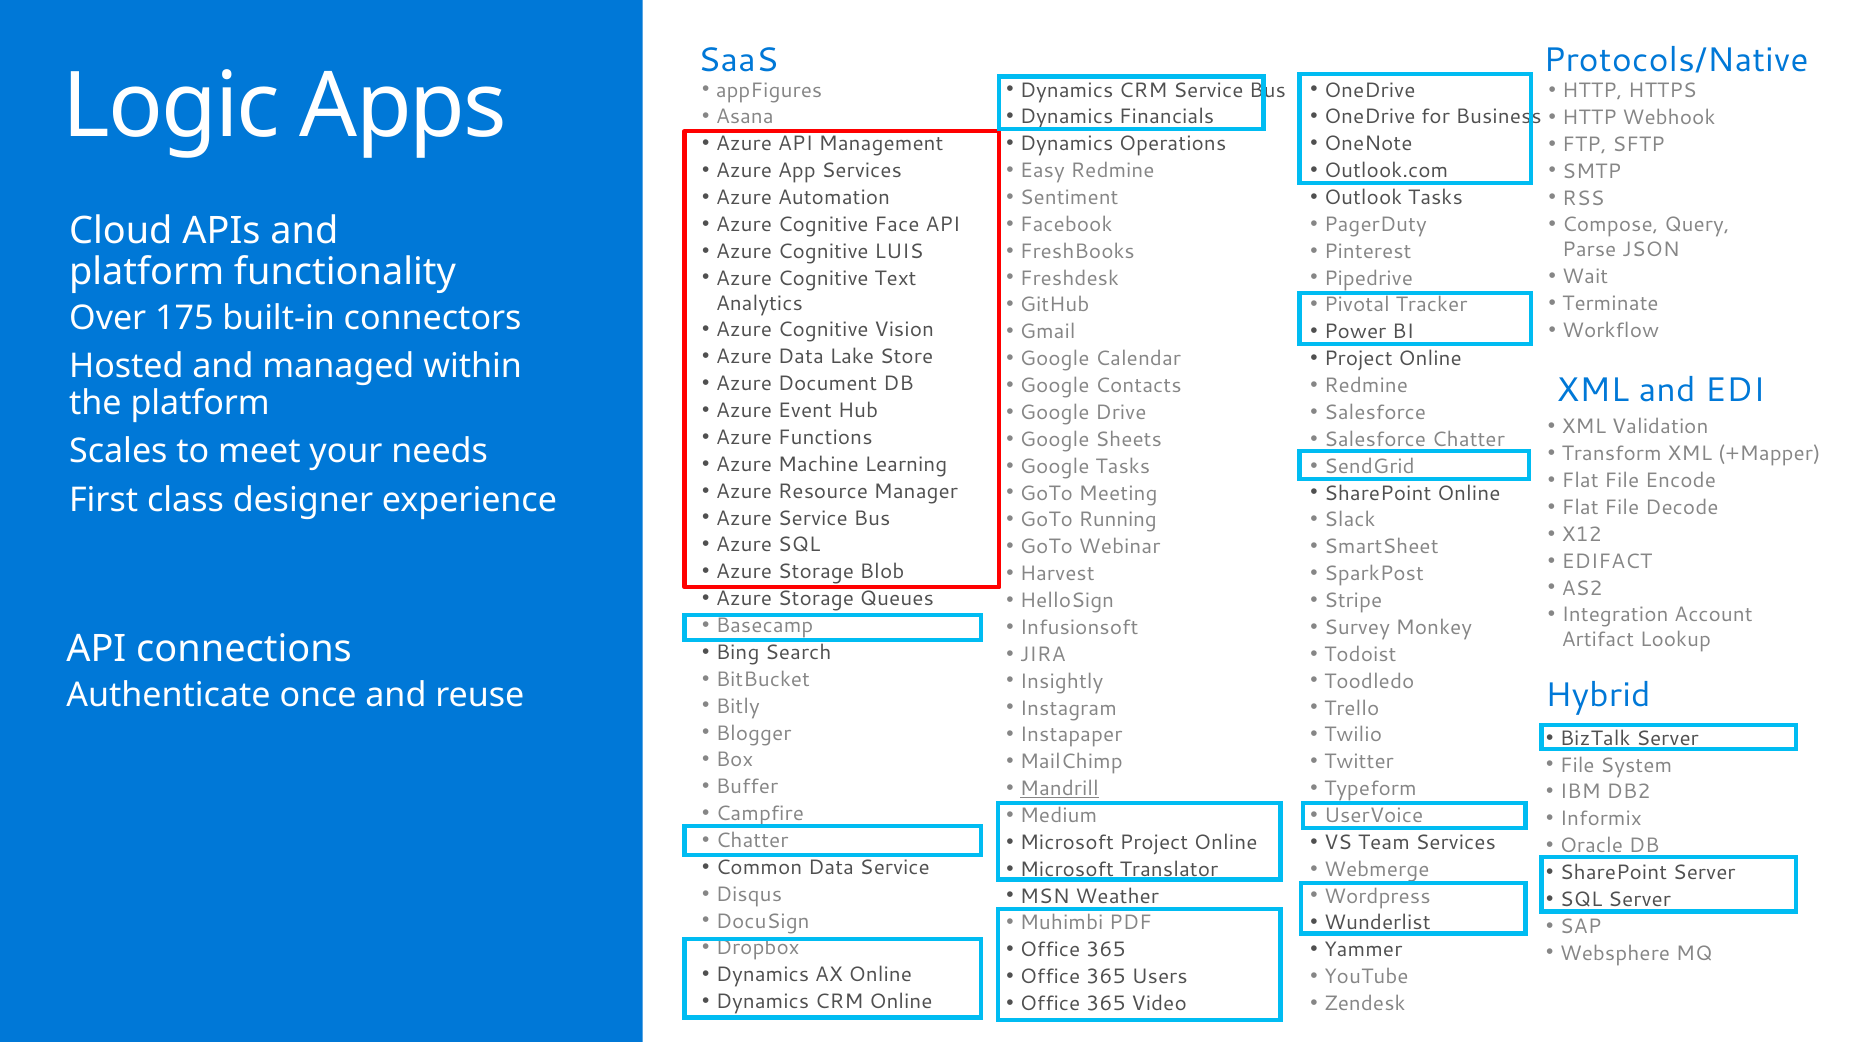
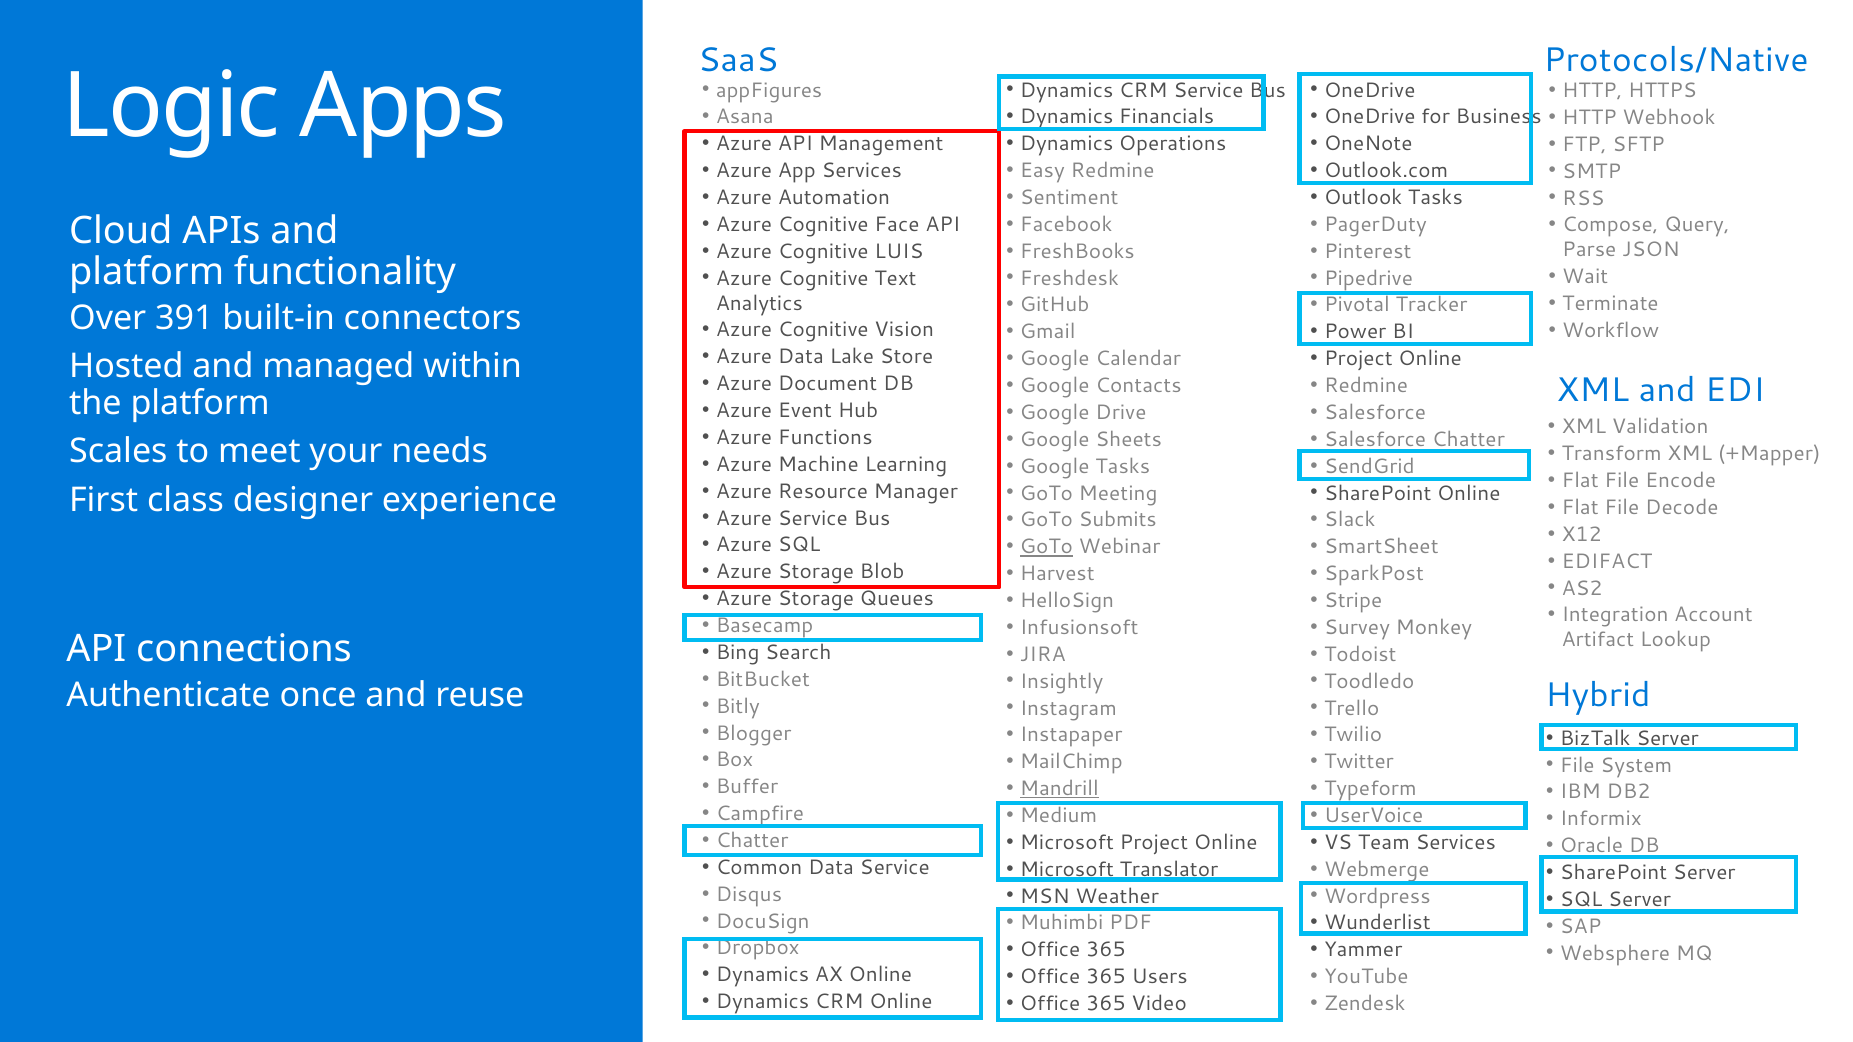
175: 175 -> 391
Running: Running -> Submits
GoTo at (1046, 547) underline: none -> present
